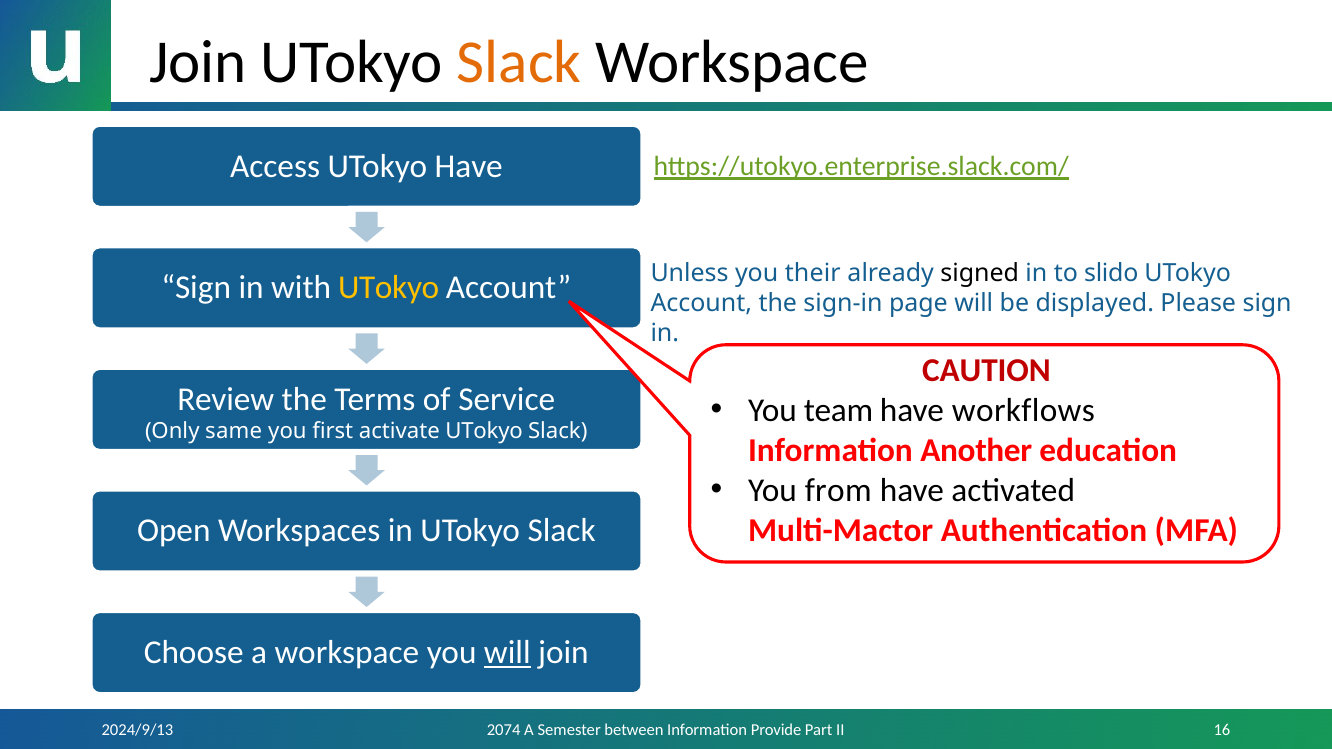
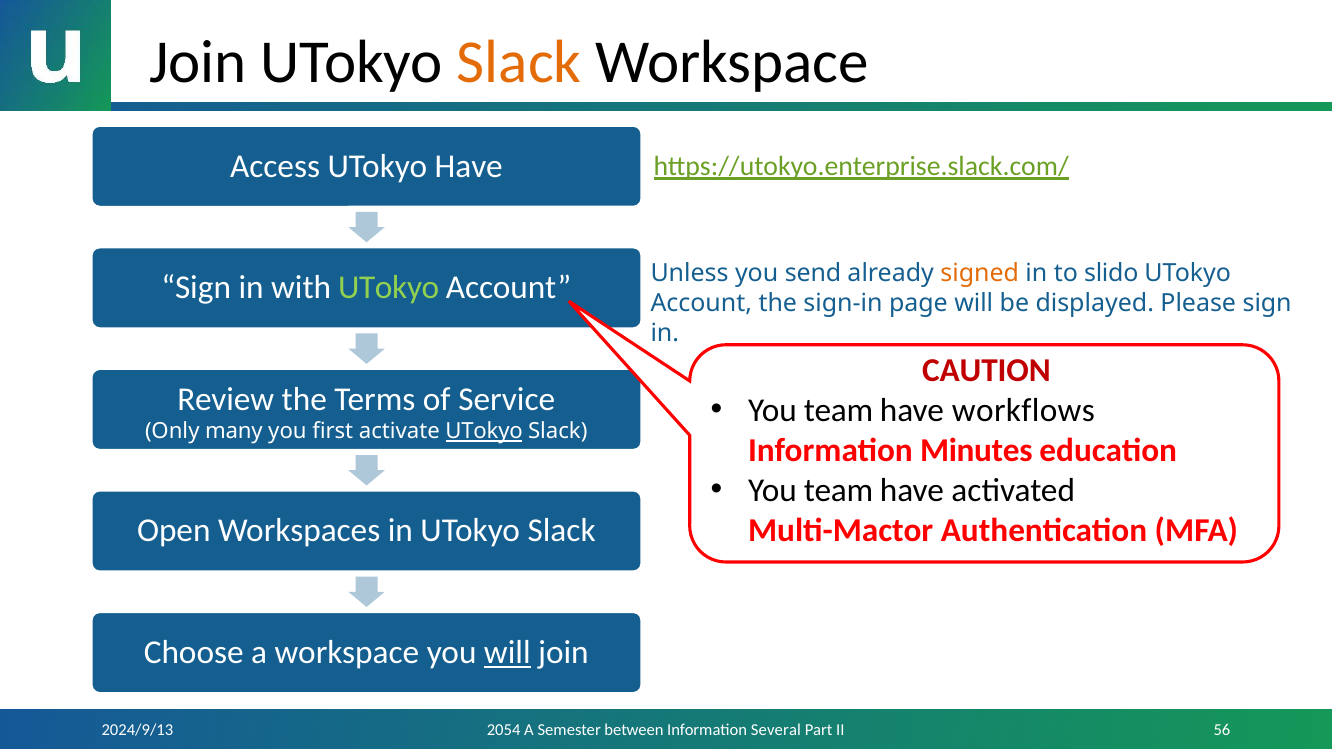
their: their -> send
signed colour: black -> orange
UTokyo at (389, 288) colour: yellow -> light green
same: same -> many
UTokyo at (484, 432) underline: none -> present
Another: Another -> Minutes
from at (838, 491): from -> team
2074: 2074 -> 2054
Provide: Provide -> Several
16: 16 -> 56
